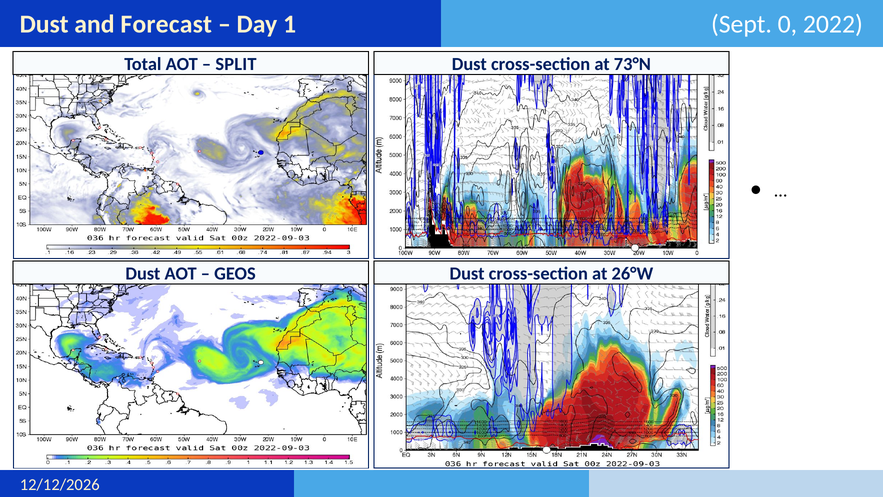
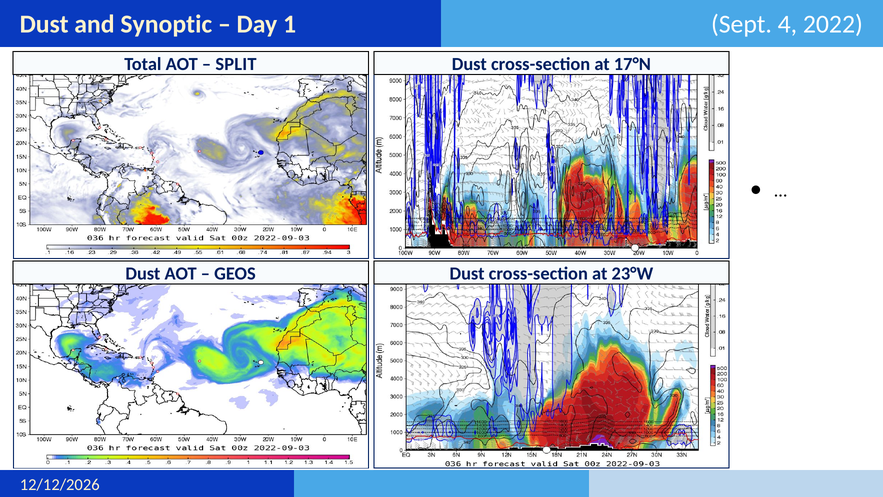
Forecast: Forecast -> Synoptic
0: 0 -> 4
73°N: 73°N -> 17°N
26°W: 26°W -> 23°W
